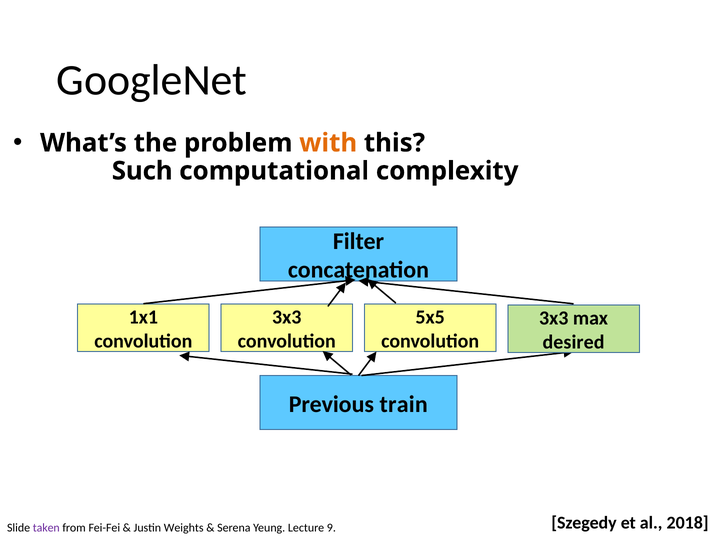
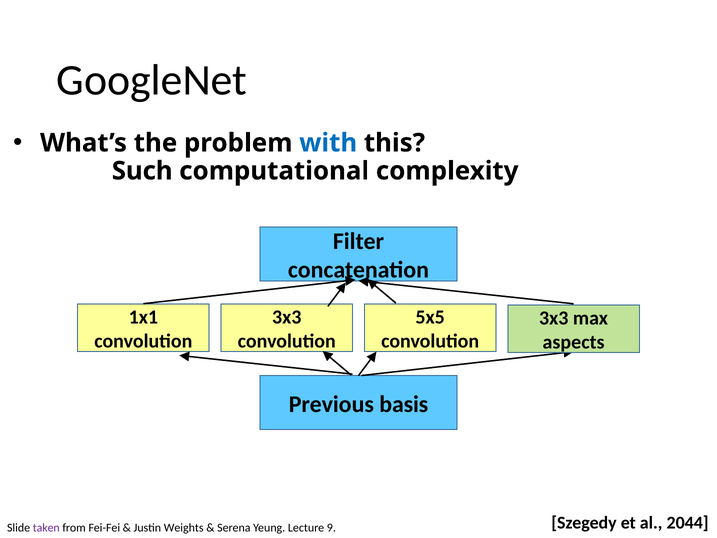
with colour: orange -> blue
desired: desired -> aspects
train: train -> basis
2018: 2018 -> 2044
